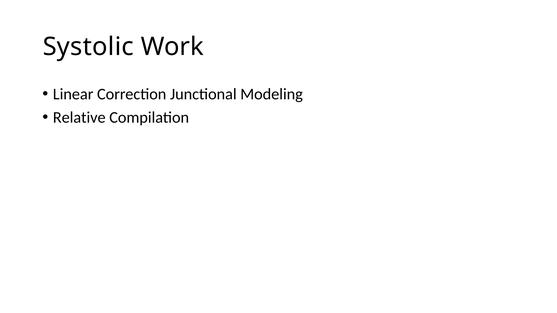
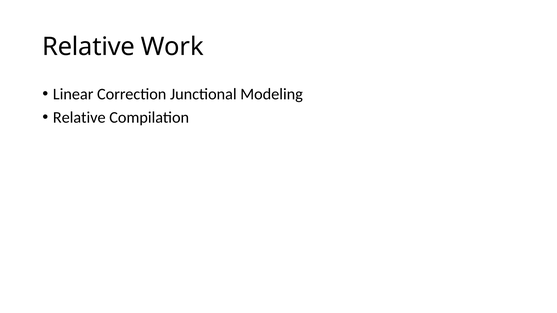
Systolic at (88, 47): Systolic -> Relative
